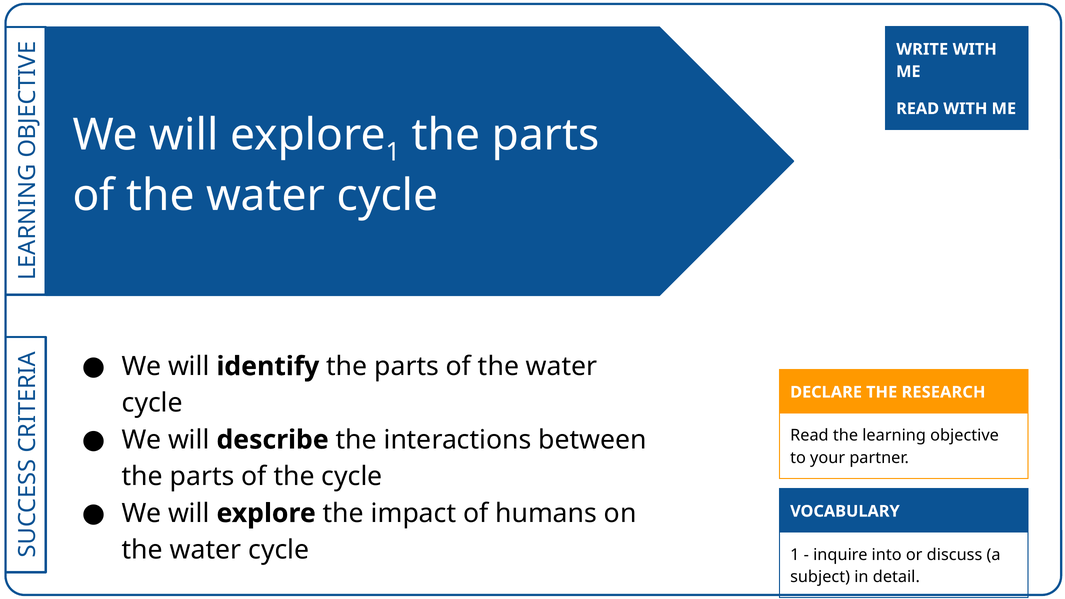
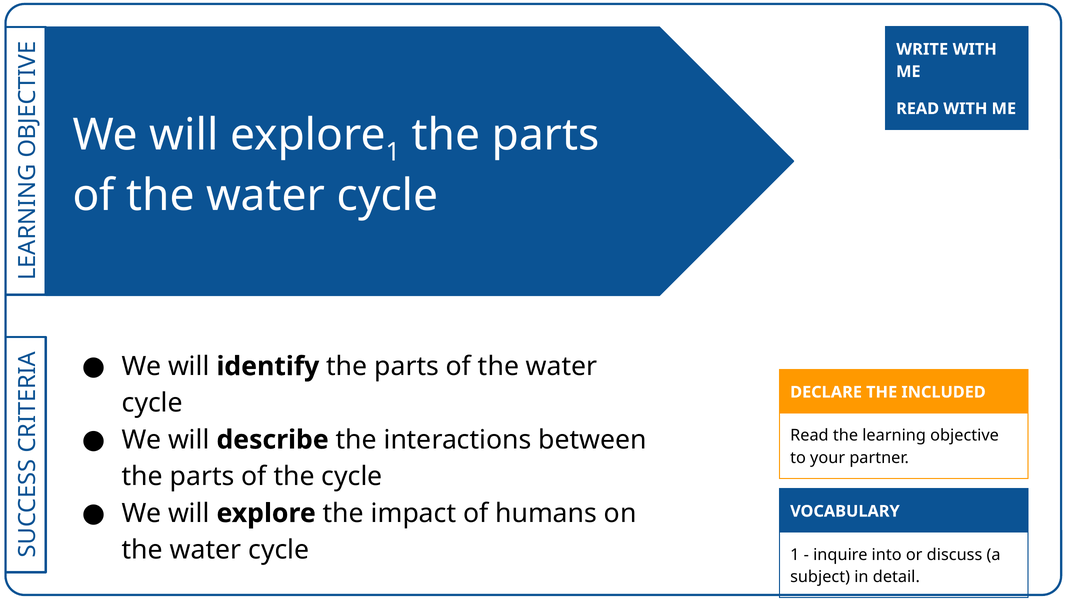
RESEARCH: RESEARCH -> INCLUDED
